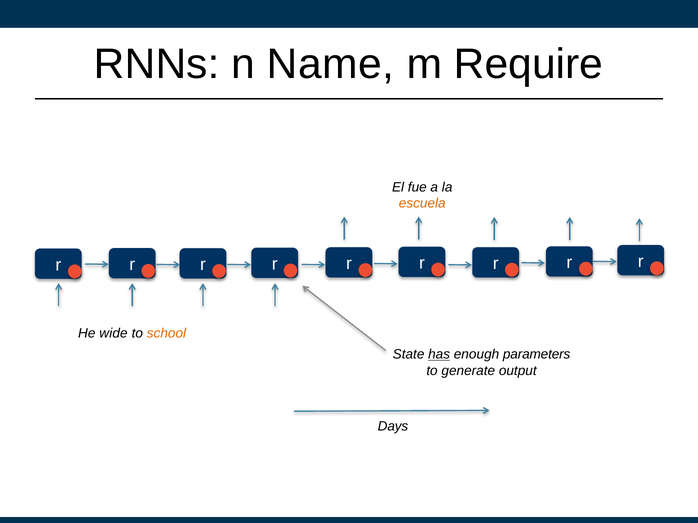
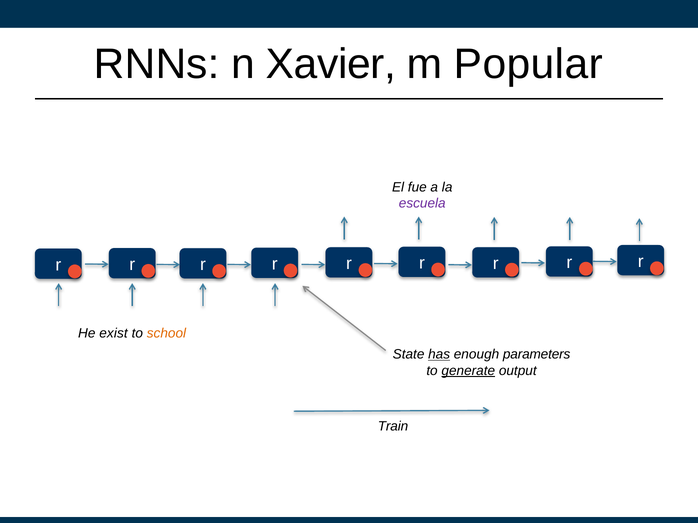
Name: Name -> Xavier
Require: Require -> Popular
escuela colour: orange -> purple
wide: wide -> exist
generate underline: none -> present
Days: Days -> Train
